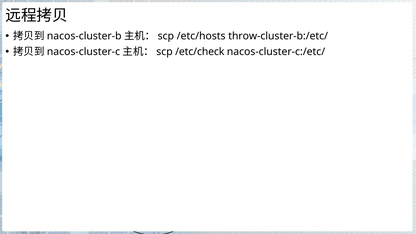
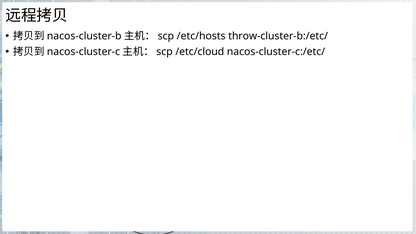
/etc/check: /etc/check -> /etc/cloud
